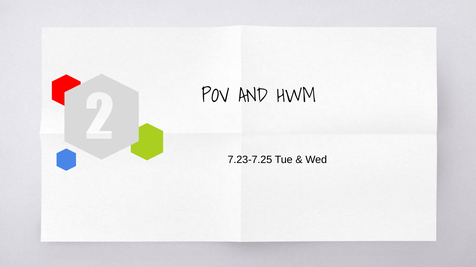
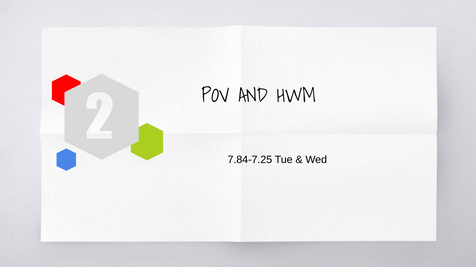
7.23-7.25: 7.23-7.25 -> 7.84-7.25
